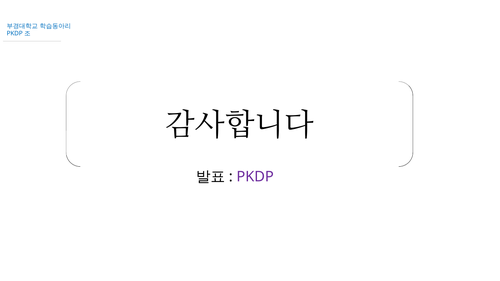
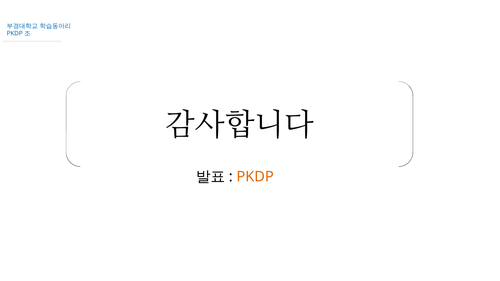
PKDP at (255, 177) colour: purple -> orange
